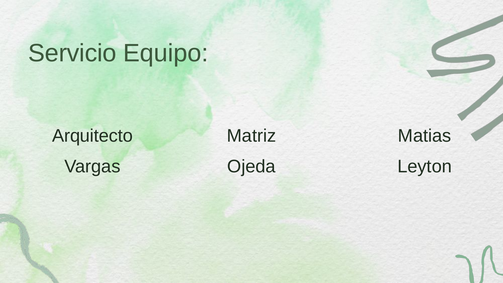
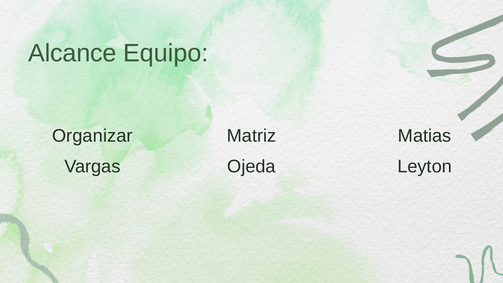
Servicio: Servicio -> Alcance
Arquitecto: Arquitecto -> Organizar
